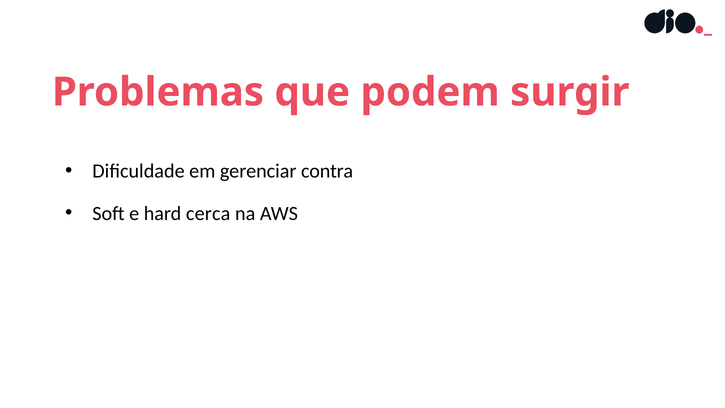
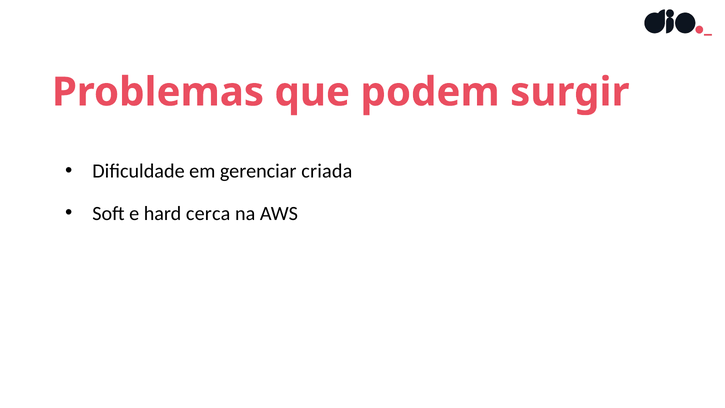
contra: contra -> criada
